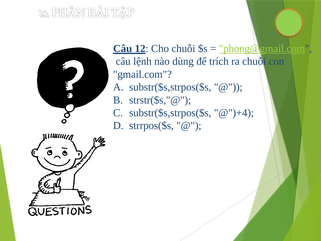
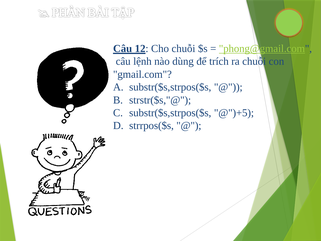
@")+4: @")+4 -> @")+5
